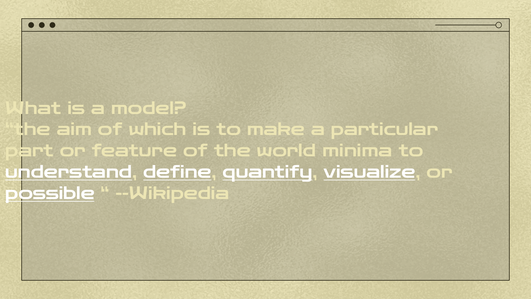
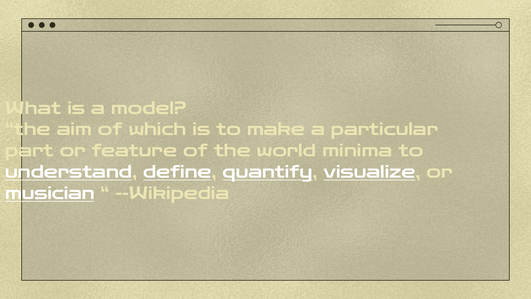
possible: possible -> musician
